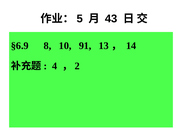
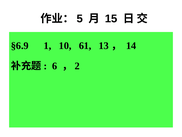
43: 43 -> 15
8: 8 -> 1
91: 91 -> 61
4: 4 -> 6
